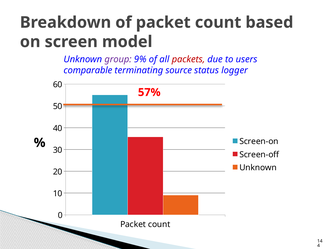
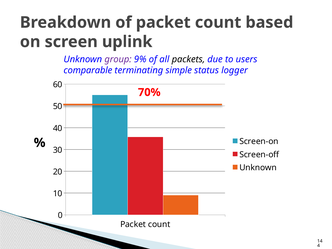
model: model -> uplink
packets colour: red -> black
source: source -> simple
57%: 57% -> 70%
